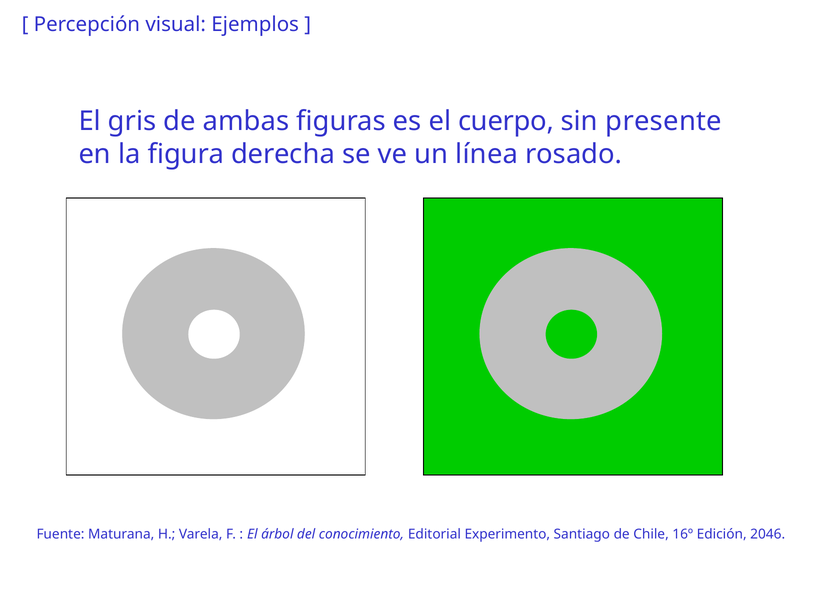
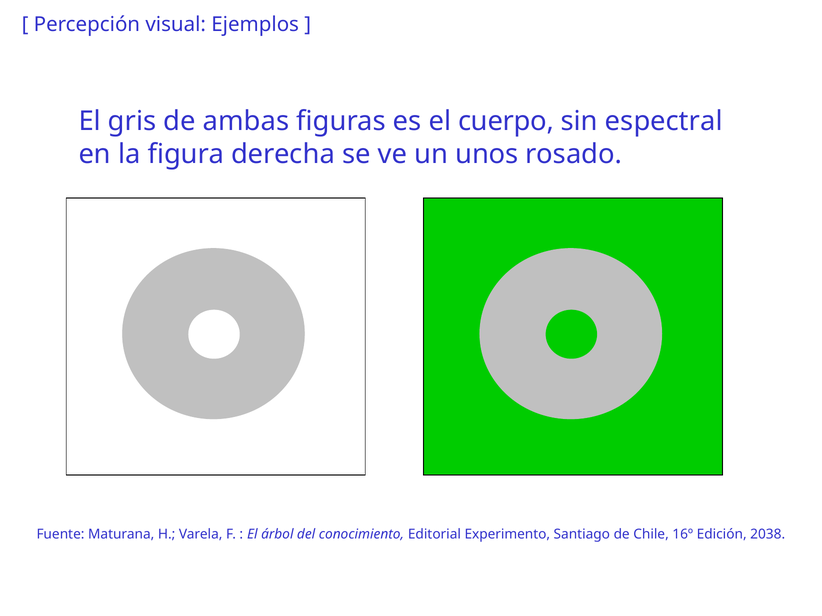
presente: presente -> espectral
línea: línea -> unos
2046: 2046 -> 2038
